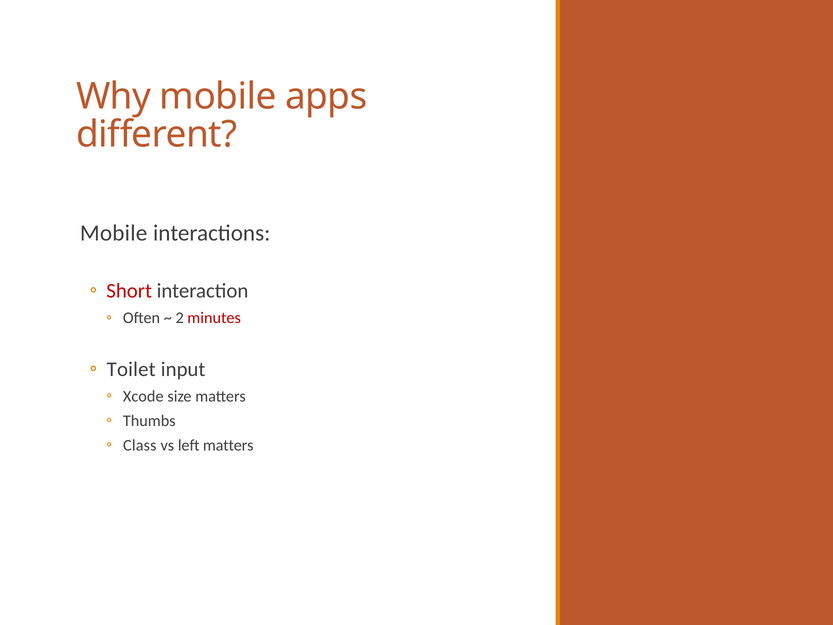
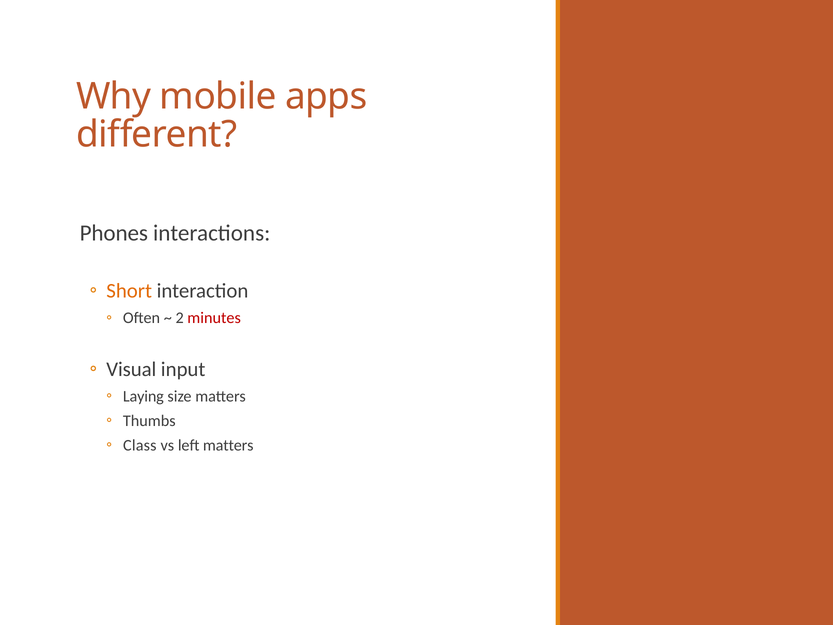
Mobile at (114, 233): Mobile -> Phones
Short colour: red -> orange
Toilet: Toilet -> Visual
Xcode: Xcode -> Laying
